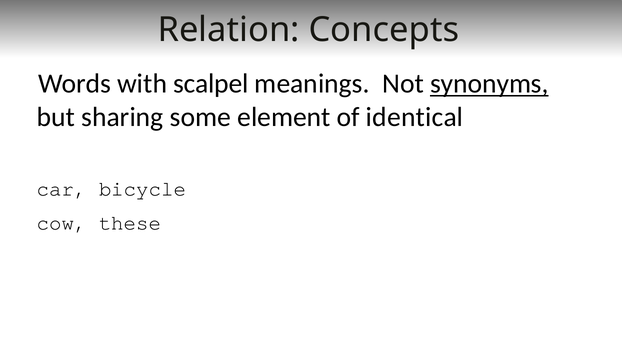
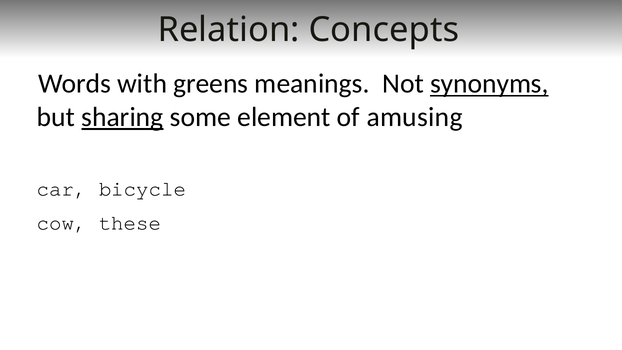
scalpel: scalpel -> greens
sharing underline: none -> present
identical: identical -> amusing
